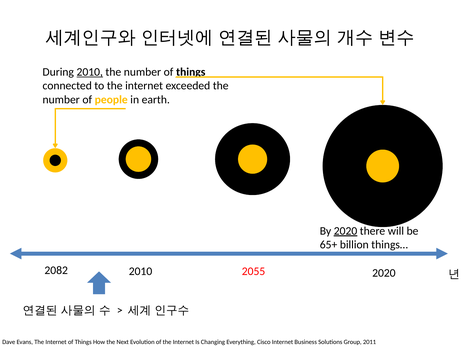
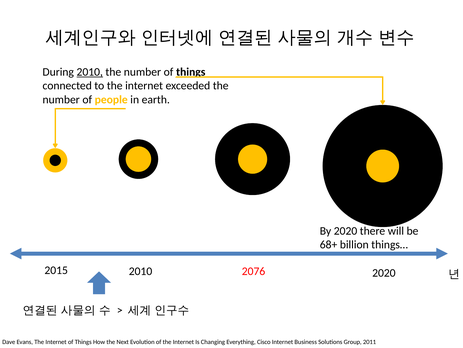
2020 at (345, 230) underline: present -> none
65+: 65+ -> 68+
2082: 2082 -> 2015
2055: 2055 -> 2076
